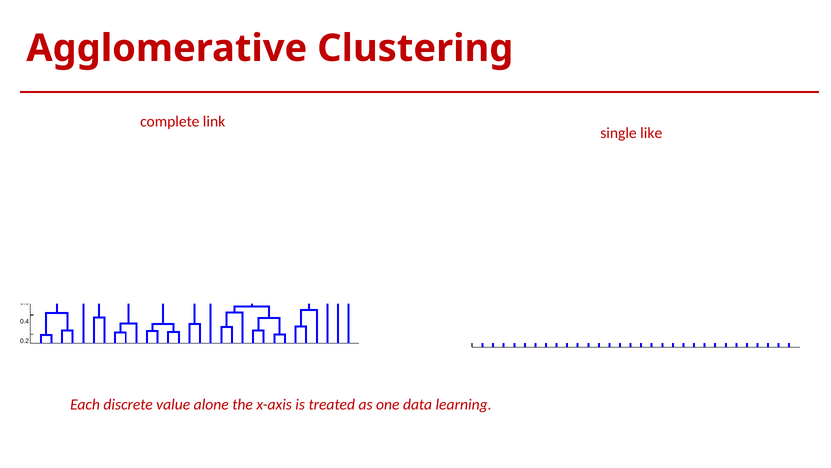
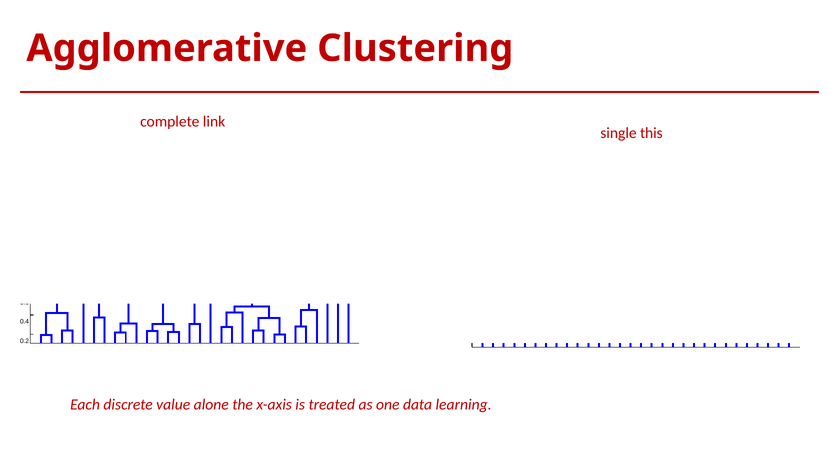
like: like -> this
